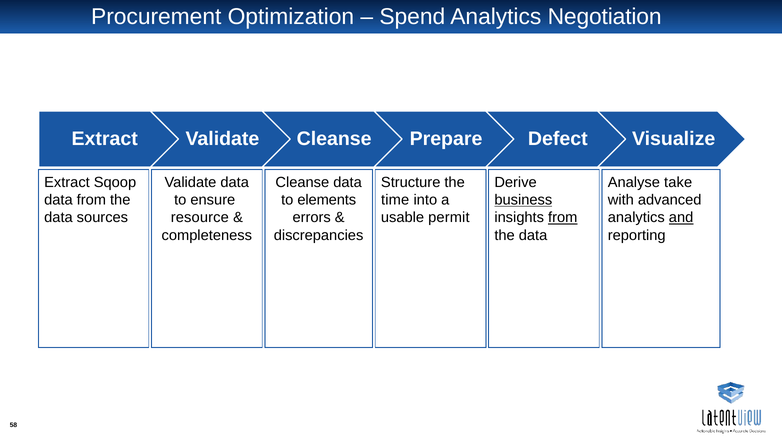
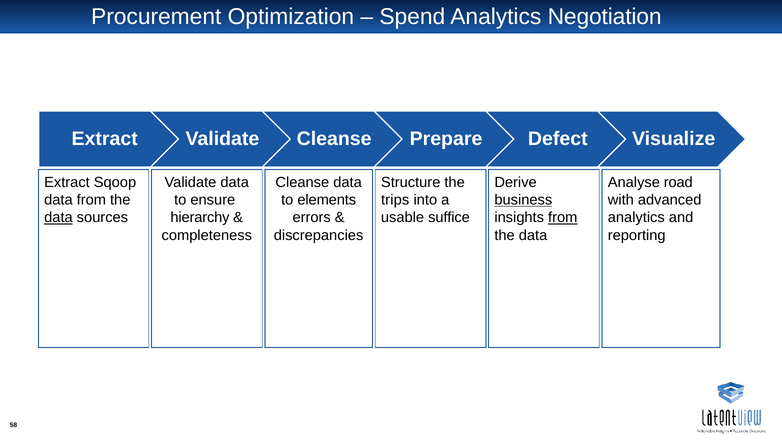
take: take -> road
time: time -> trips
data at (58, 217) underline: none -> present
resource: resource -> hierarchy
permit: permit -> suffice
and underline: present -> none
